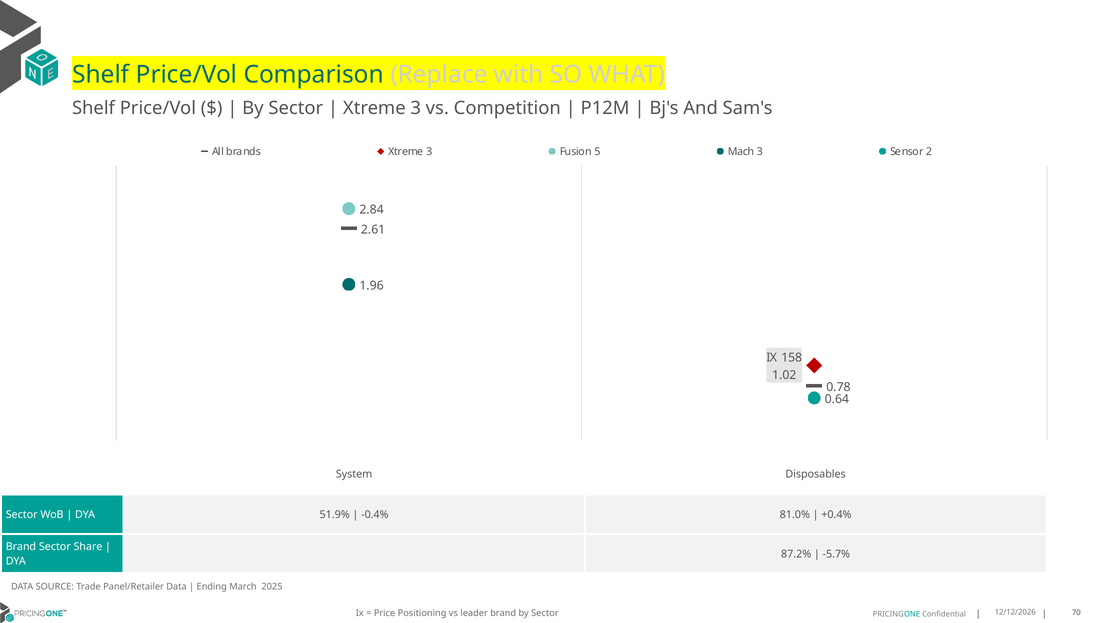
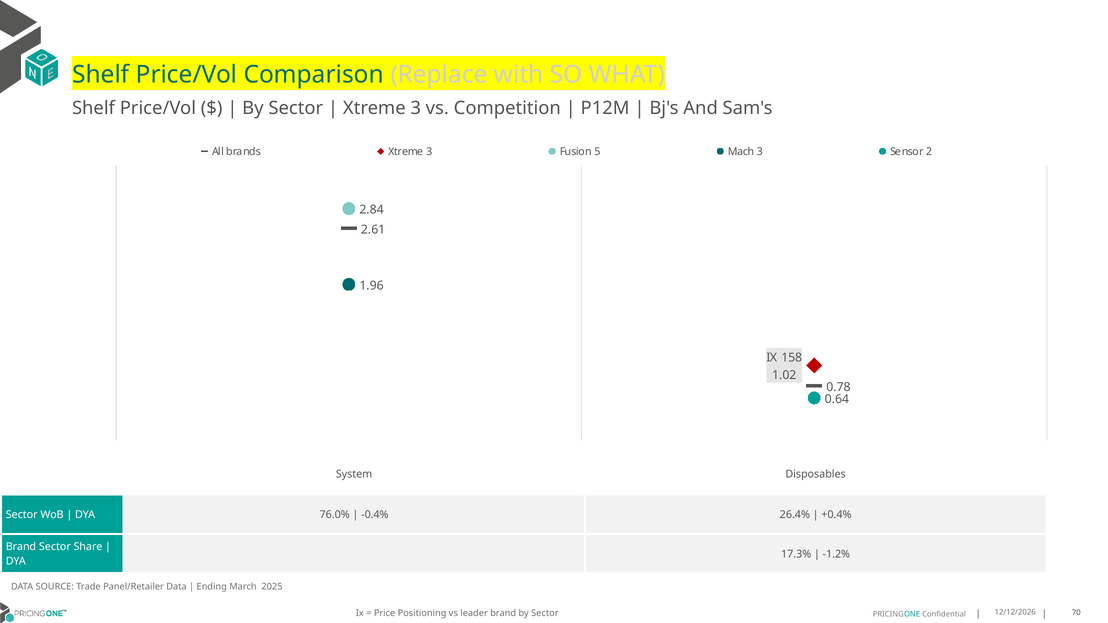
51.9%: 51.9% -> 76.0%
81.0%: 81.0% -> 26.4%
87.2%: 87.2% -> 17.3%
-5.7%: -5.7% -> -1.2%
